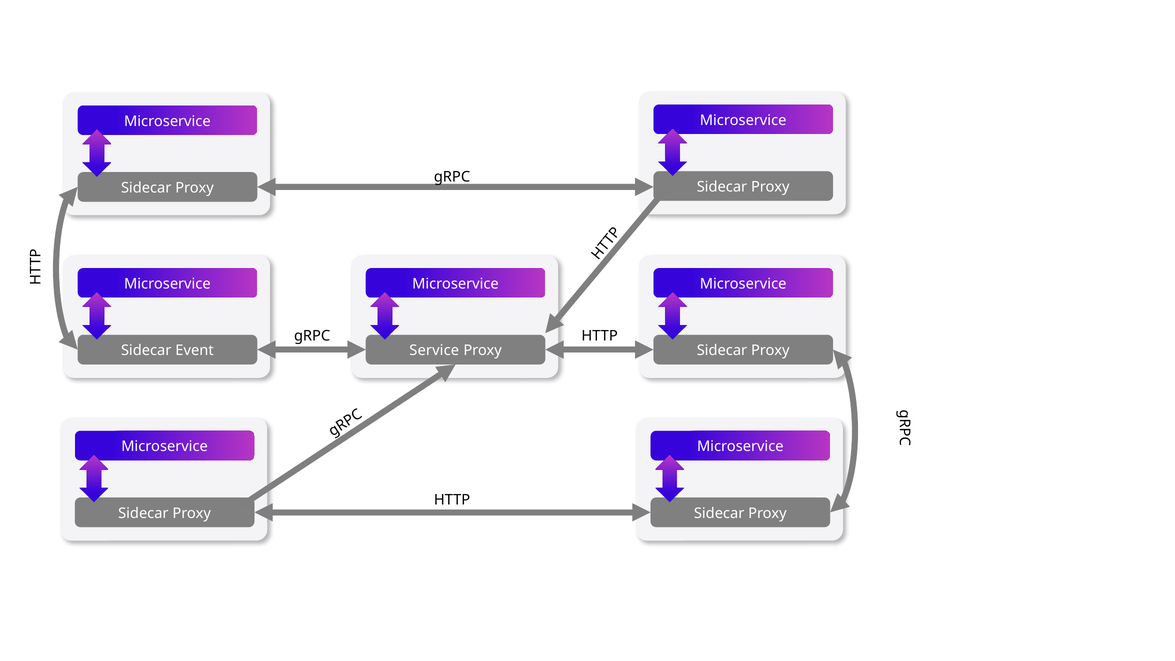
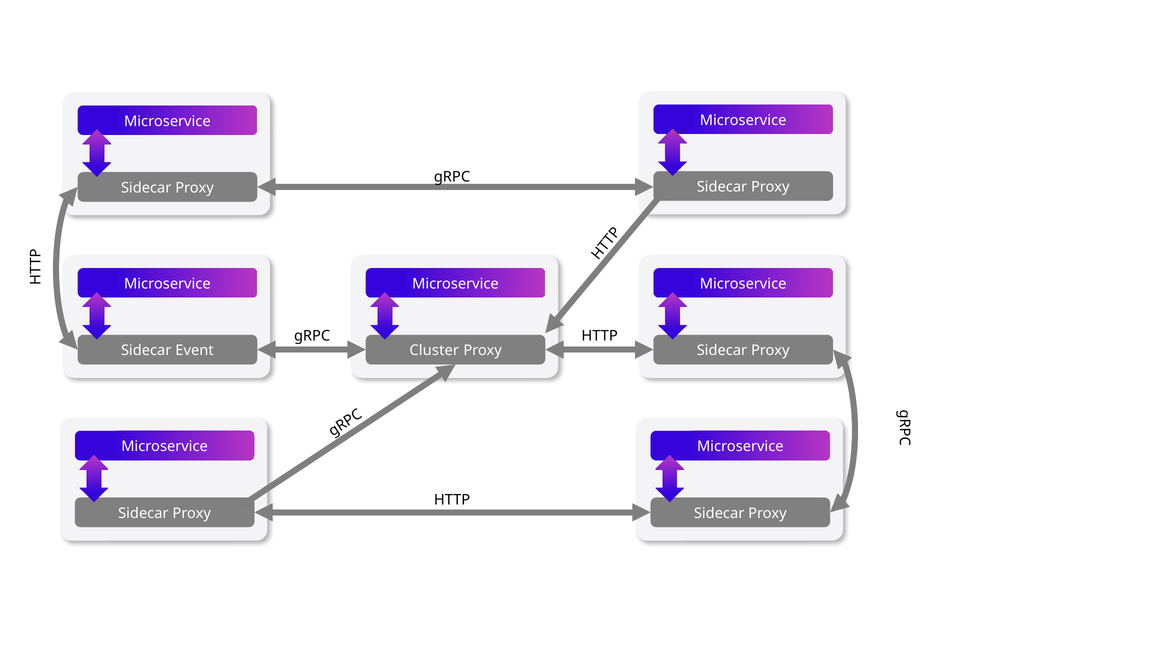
Service: Service -> Cluster
